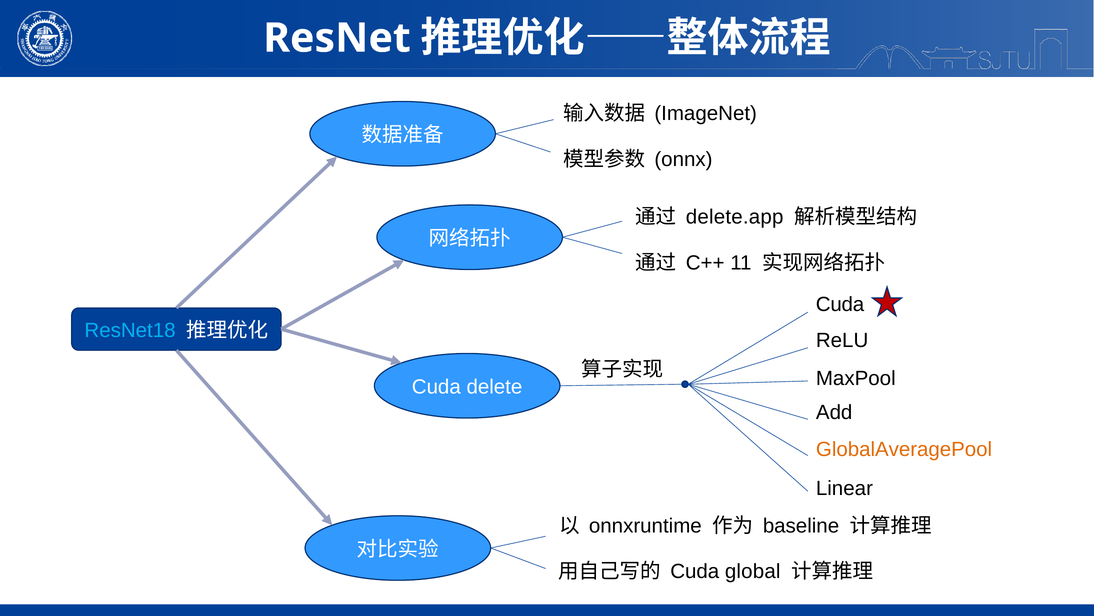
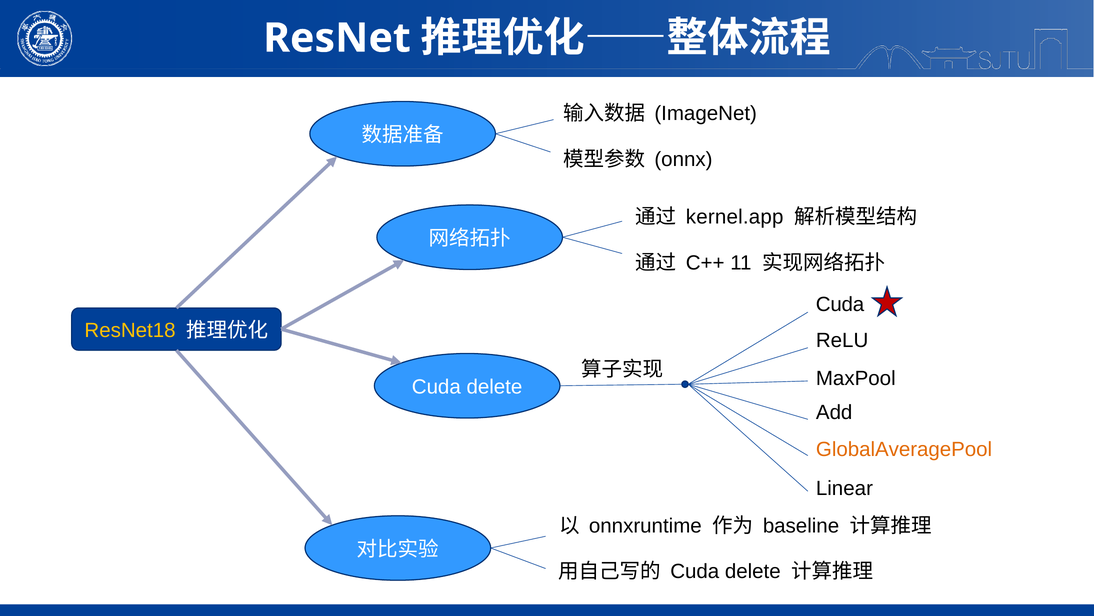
delete.app: delete.app -> kernel.app
ResNet18 colour: light blue -> yellow
global at (753, 571): global -> delete
